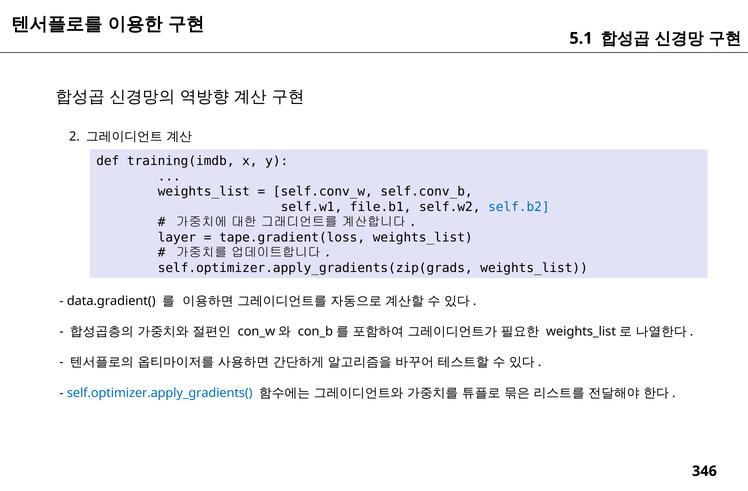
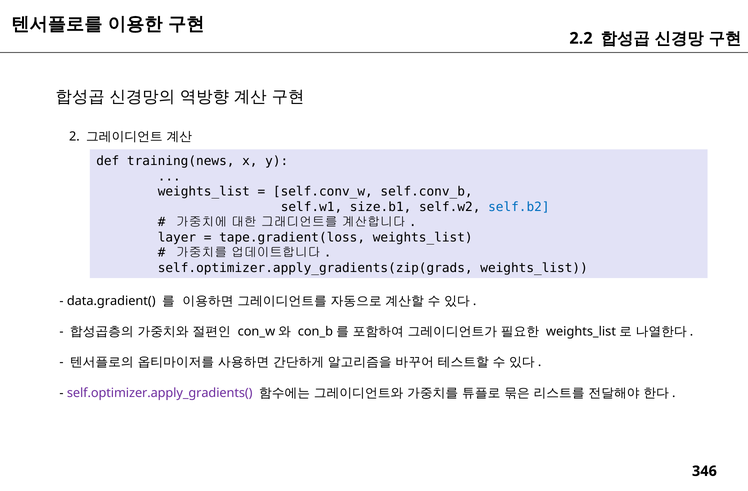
5.1: 5.1 -> 2.2
training(imdb: training(imdb -> training(news
file.b1: file.b1 -> size.b1
self.optimizer.apply_gradients( colour: blue -> purple
